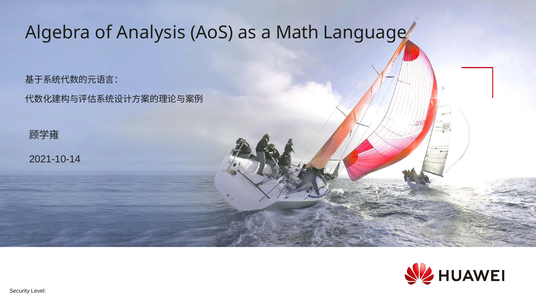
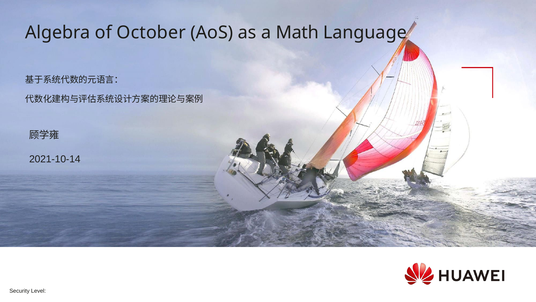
Analysis: Analysis -> October
